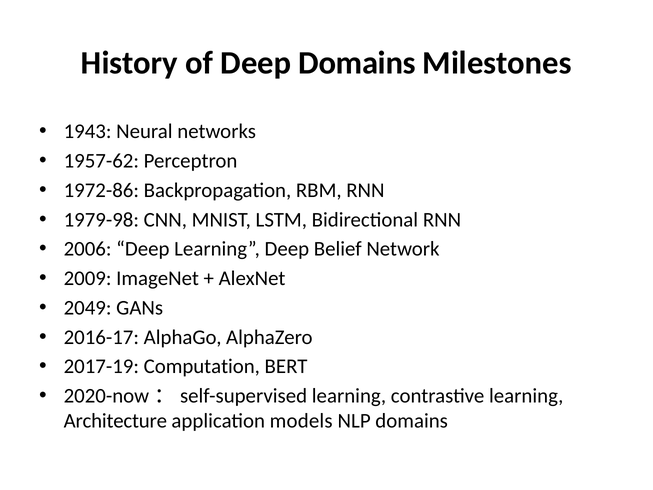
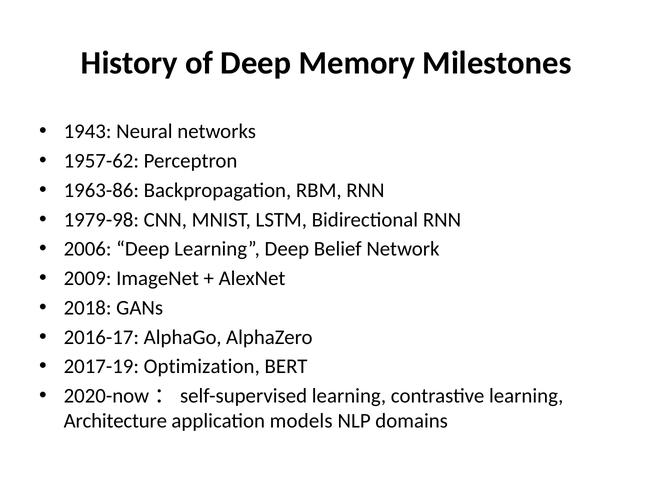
Deep Domains: Domains -> Memory
1972-86: 1972-86 -> 1963-86
2049: 2049 -> 2018
Computation: Computation -> Optimization
